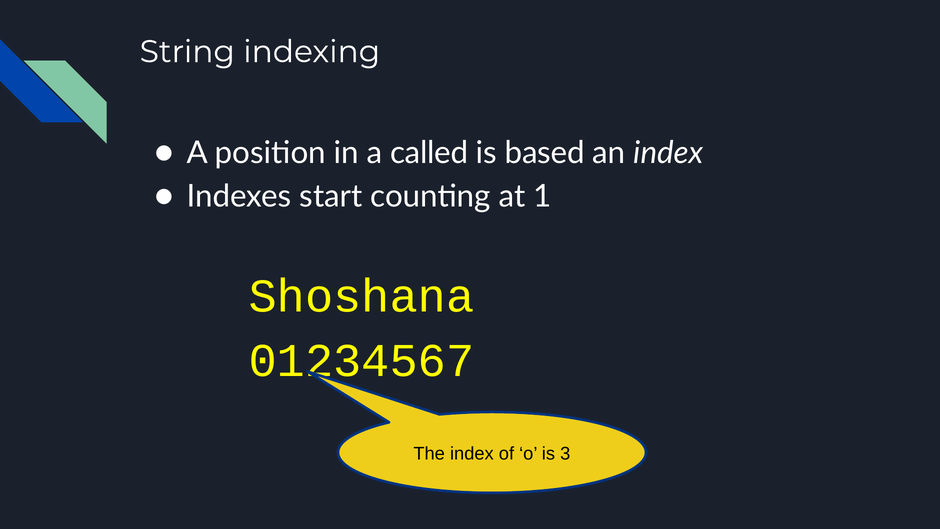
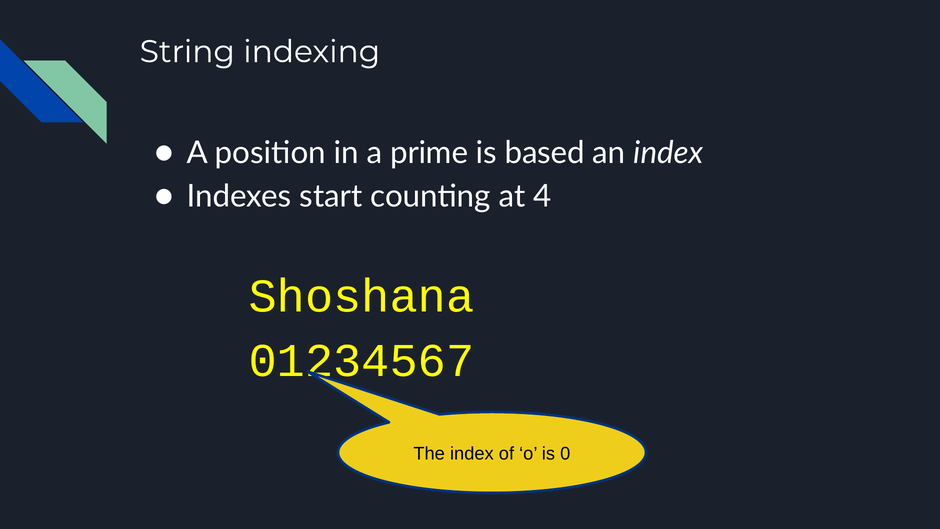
called: called -> prime
1: 1 -> 4
3: 3 -> 0
